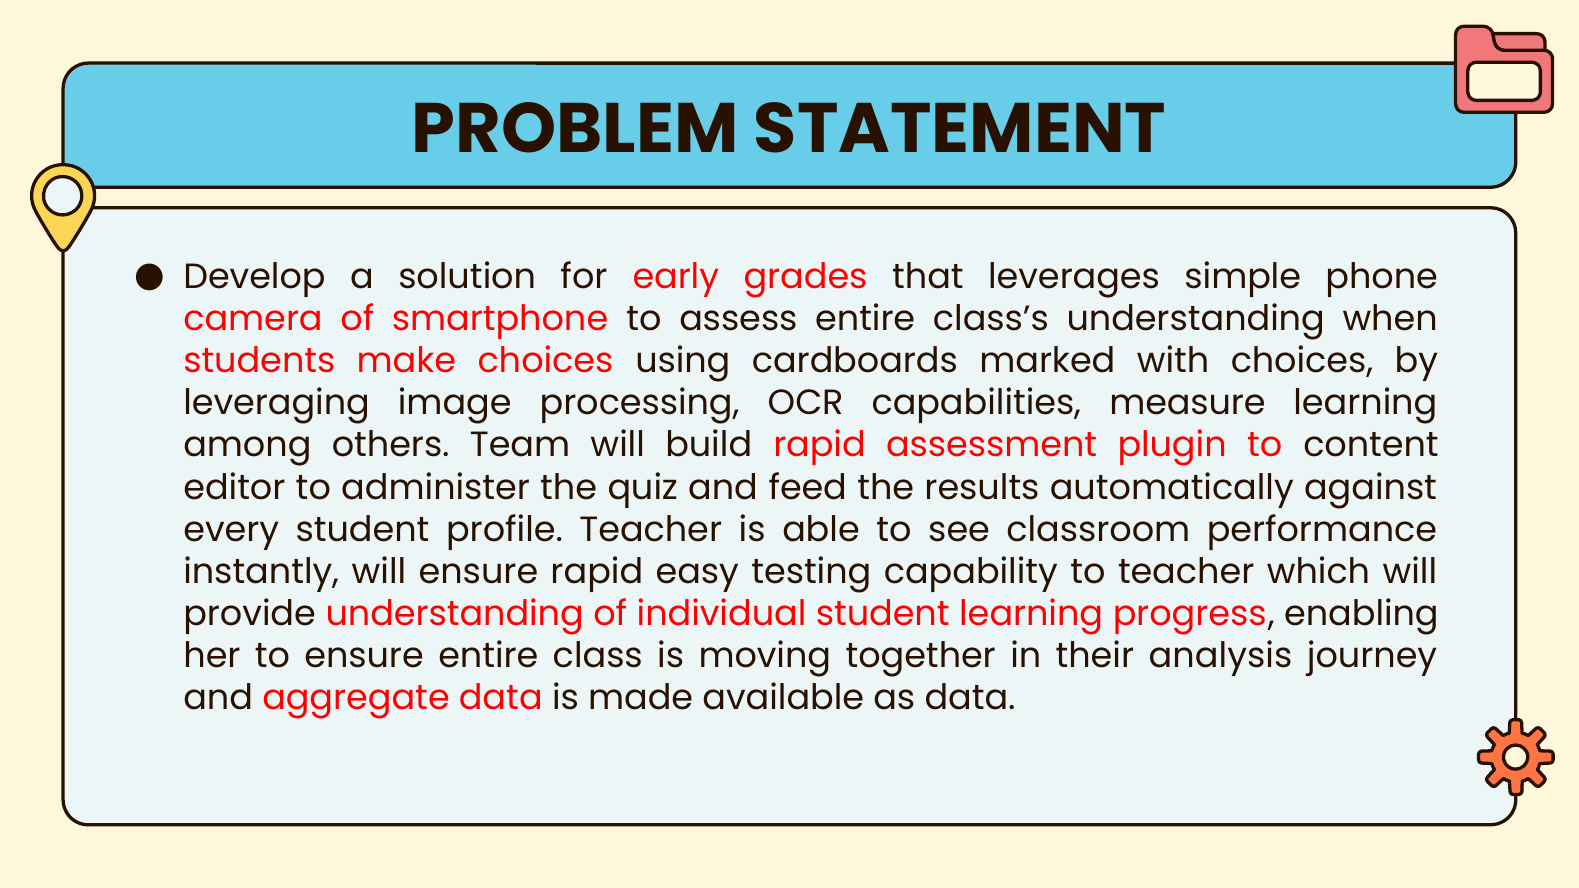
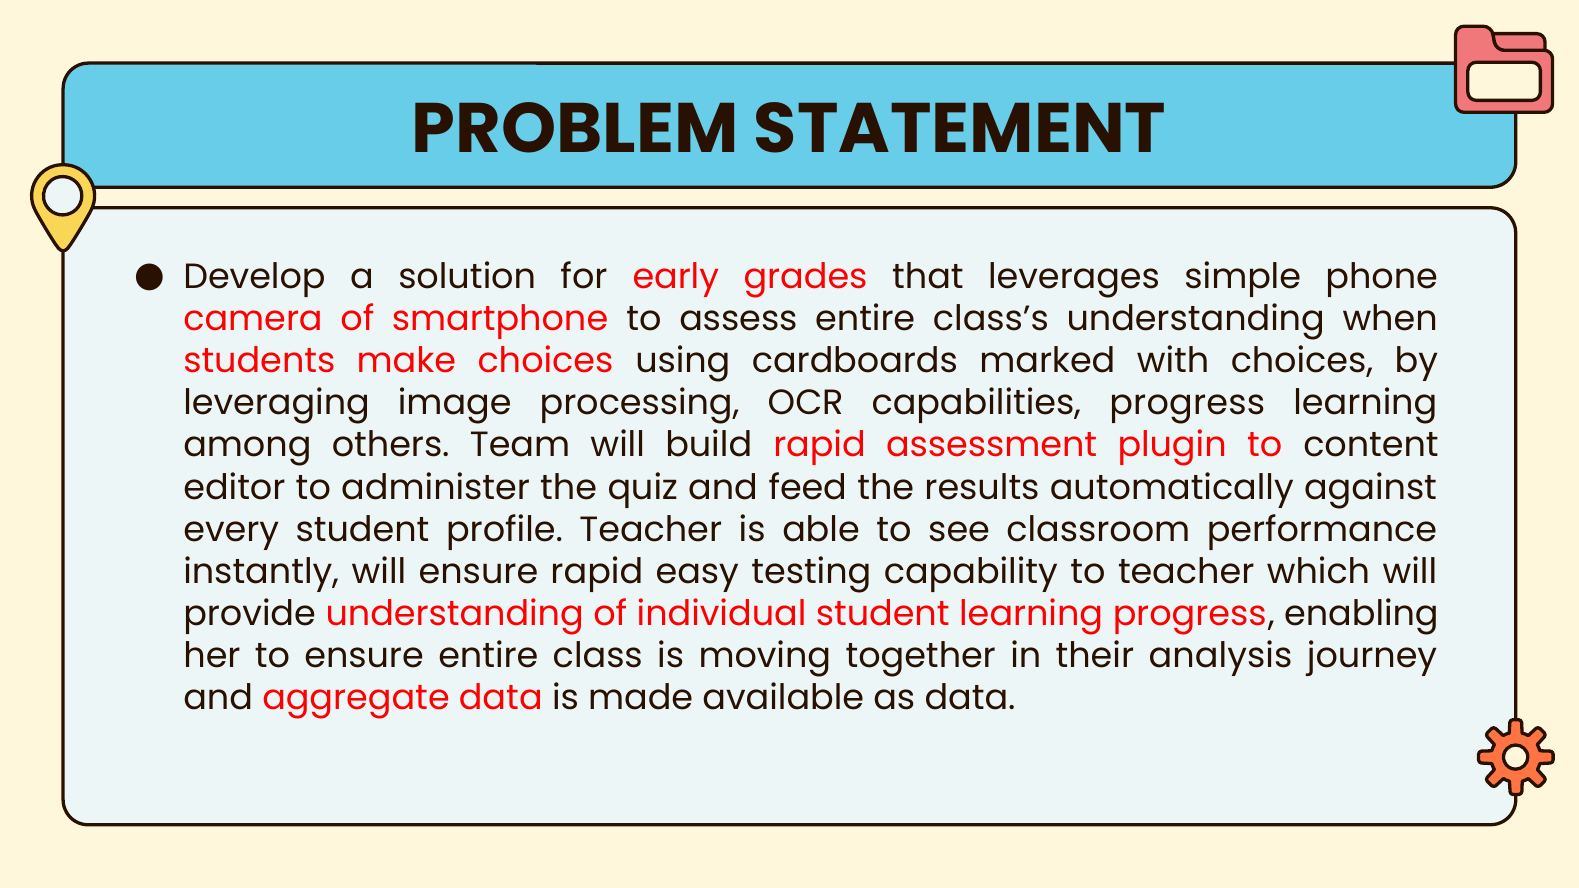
capabilities measure: measure -> progress
